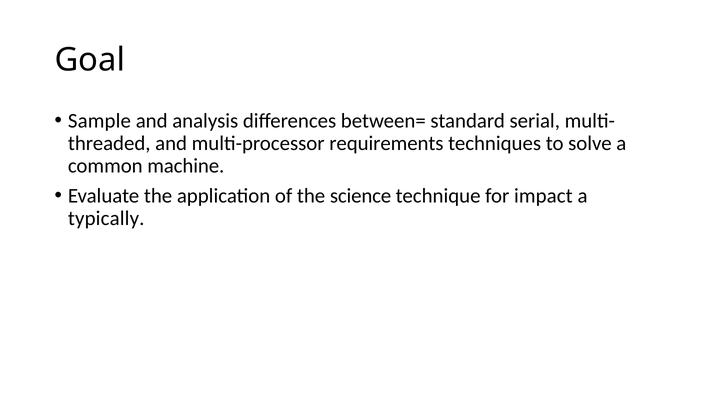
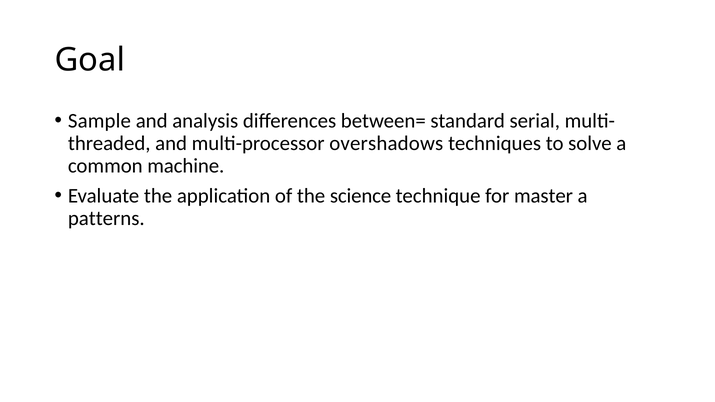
requirements: requirements -> overshadows
impact: impact -> master
typically: typically -> patterns
